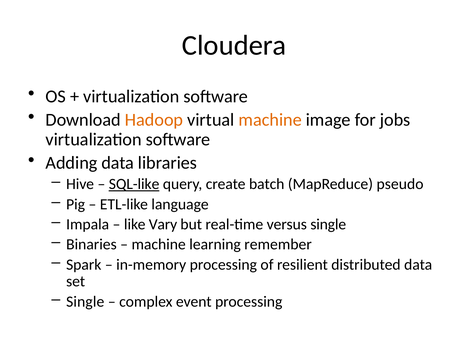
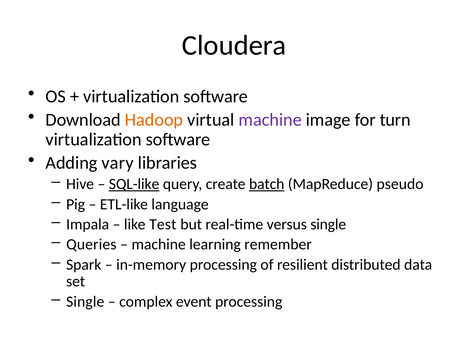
machine at (270, 120) colour: orange -> purple
jobs: jobs -> turn
Adding data: data -> vary
batch underline: none -> present
Vary: Vary -> Test
Binaries: Binaries -> Queries
